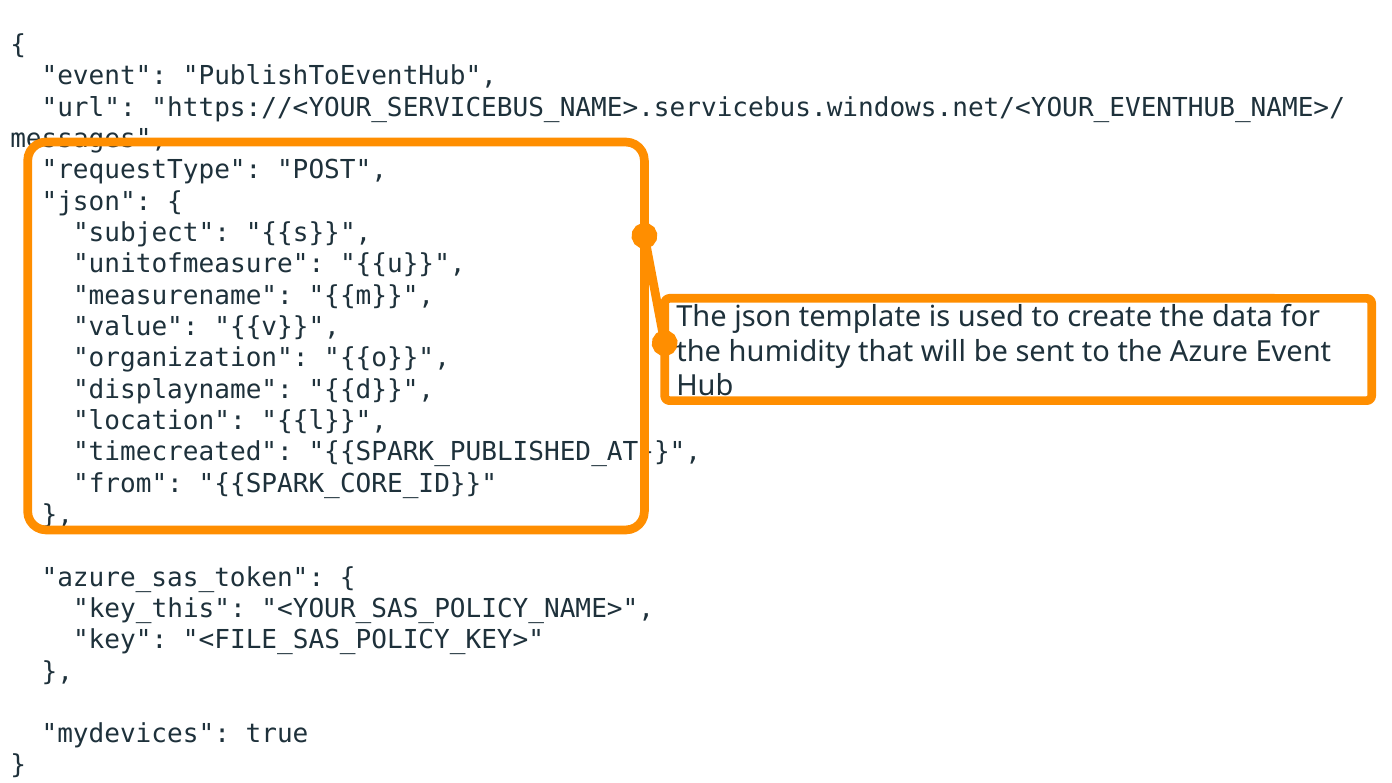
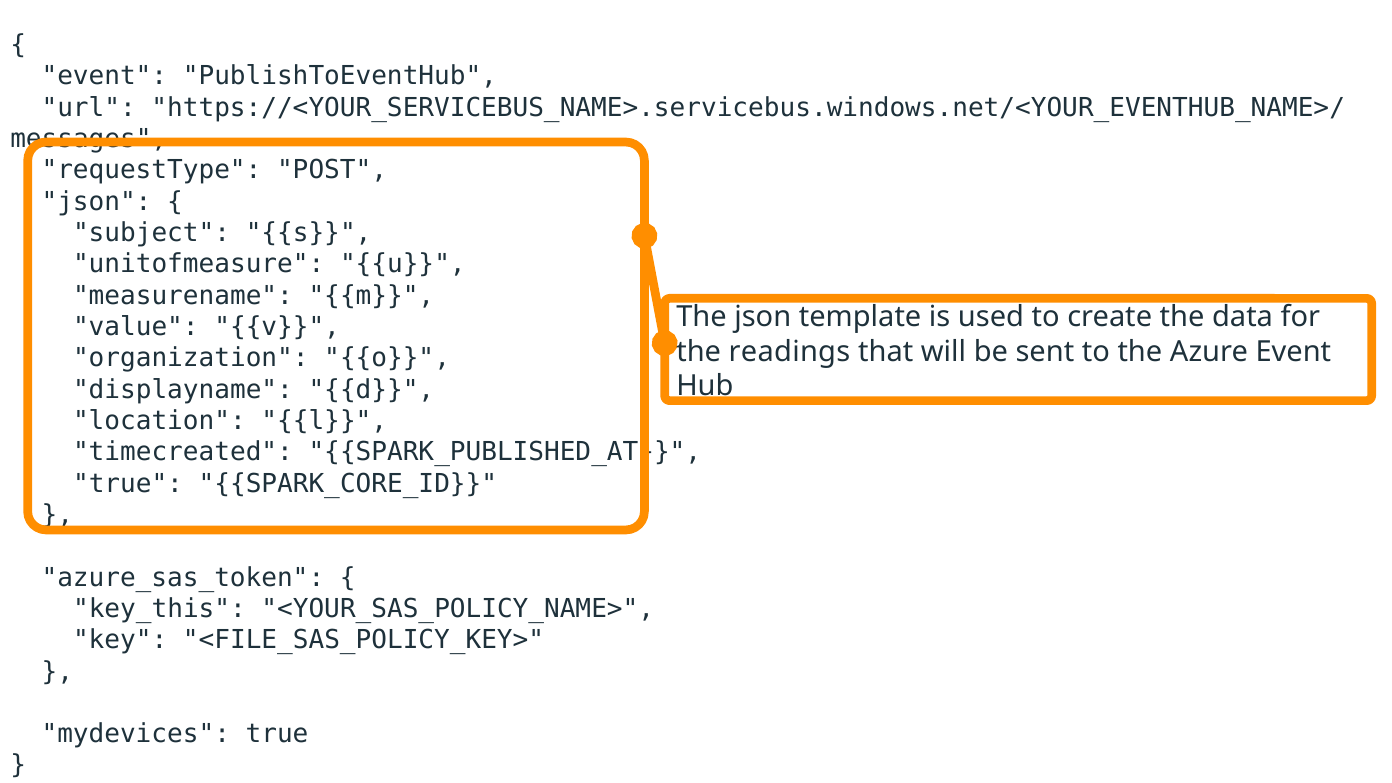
humidity: humidity -> readings
from at (128, 484): from -> true
